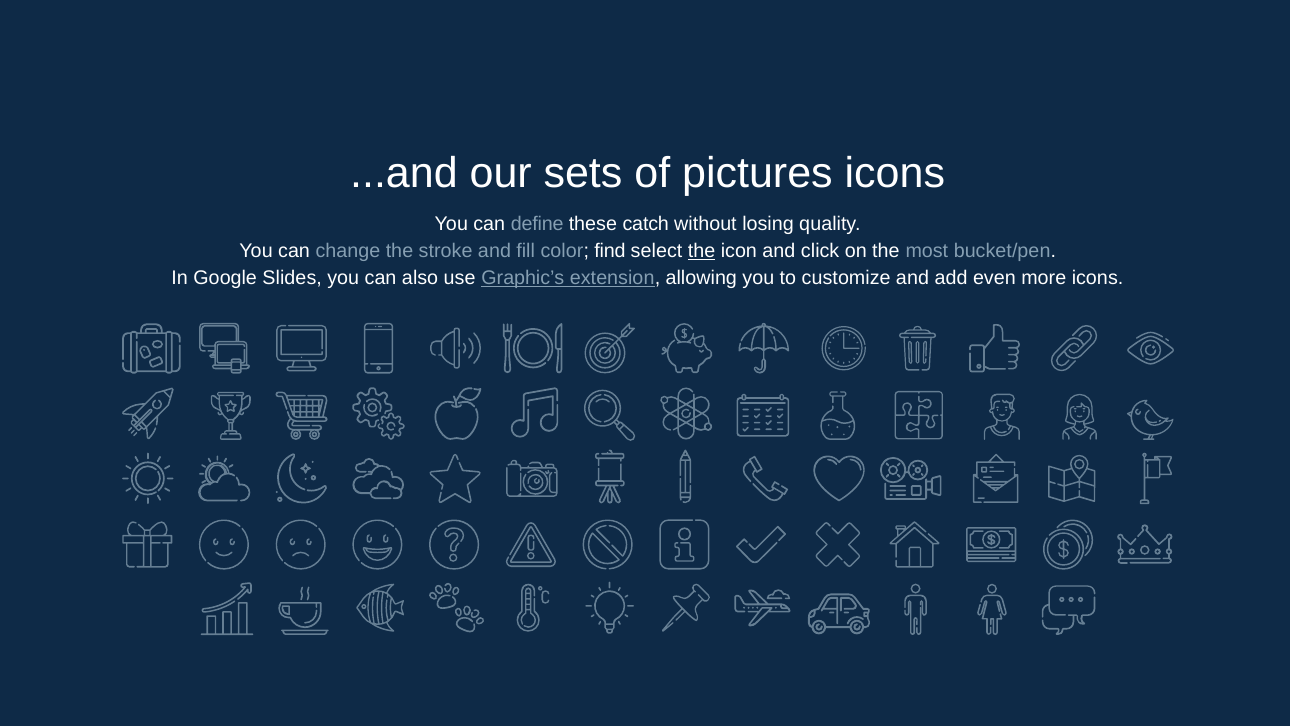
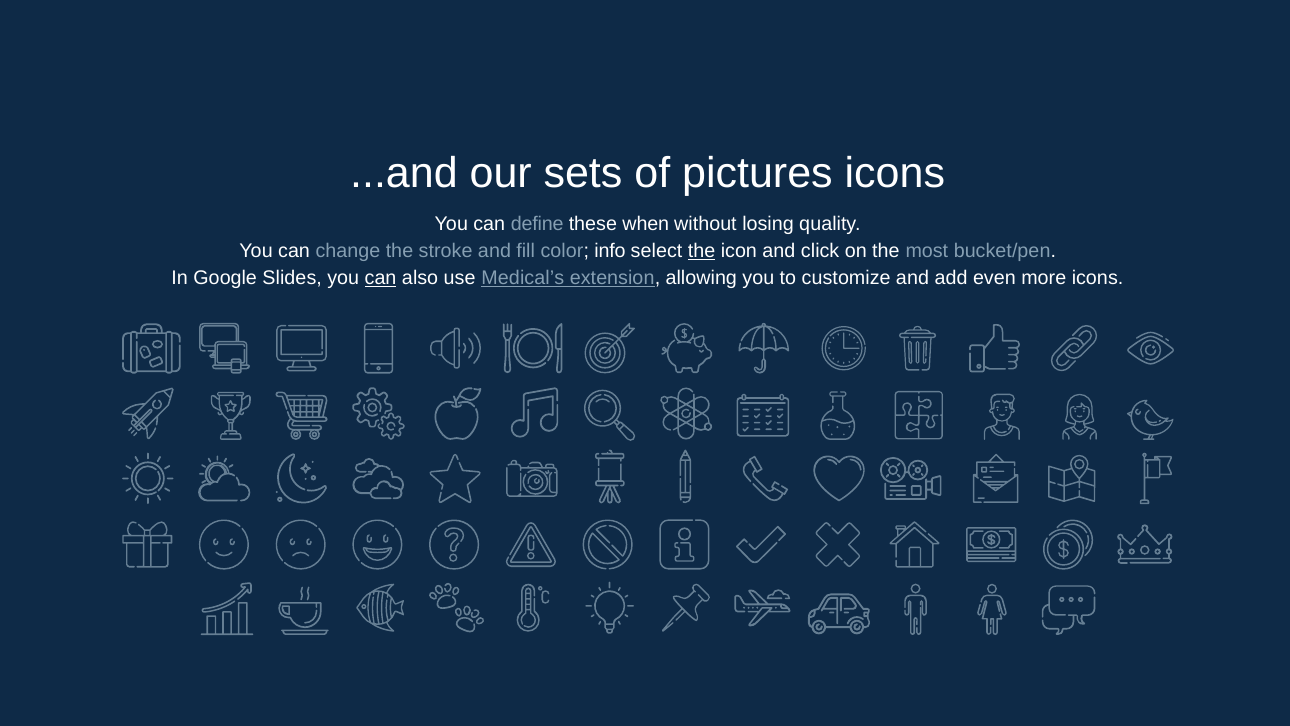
catch: catch -> when
find: find -> info
can at (381, 278) underline: none -> present
Graphic’s: Graphic’s -> Medical’s
